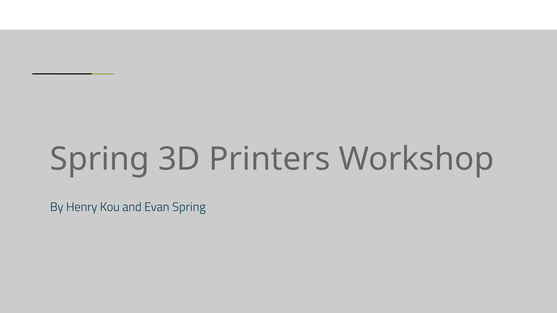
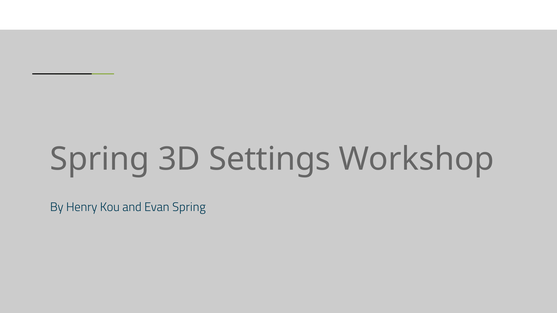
Printers: Printers -> Settings
